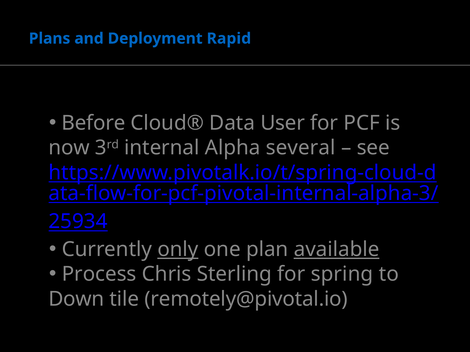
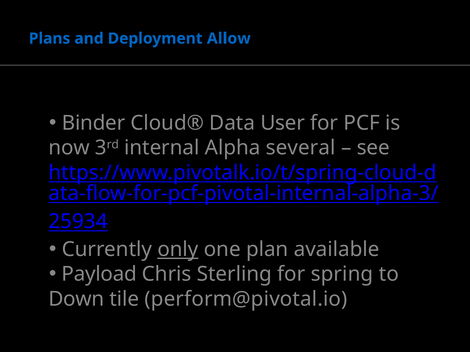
Rapid: Rapid -> Allow
Before: Before -> Binder
available underline: present -> none
Process: Process -> Payload
remotely@pivotal.io: remotely@pivotal.io -> perform@pivotal.io
